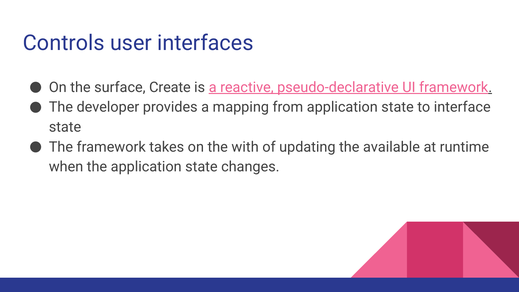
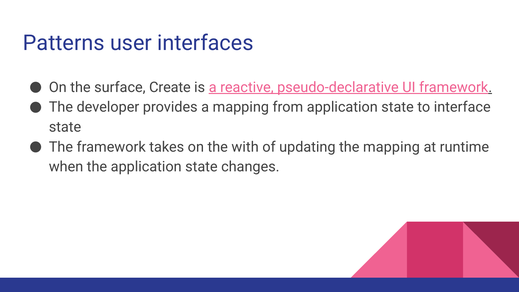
Controls: Controls -> Patterns
the available: available -> mapping
